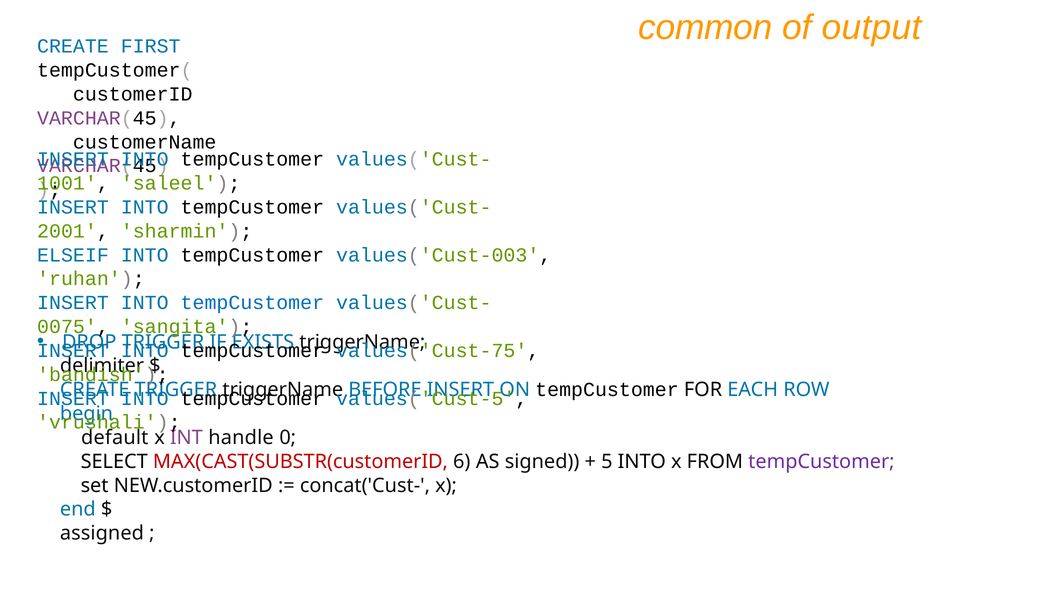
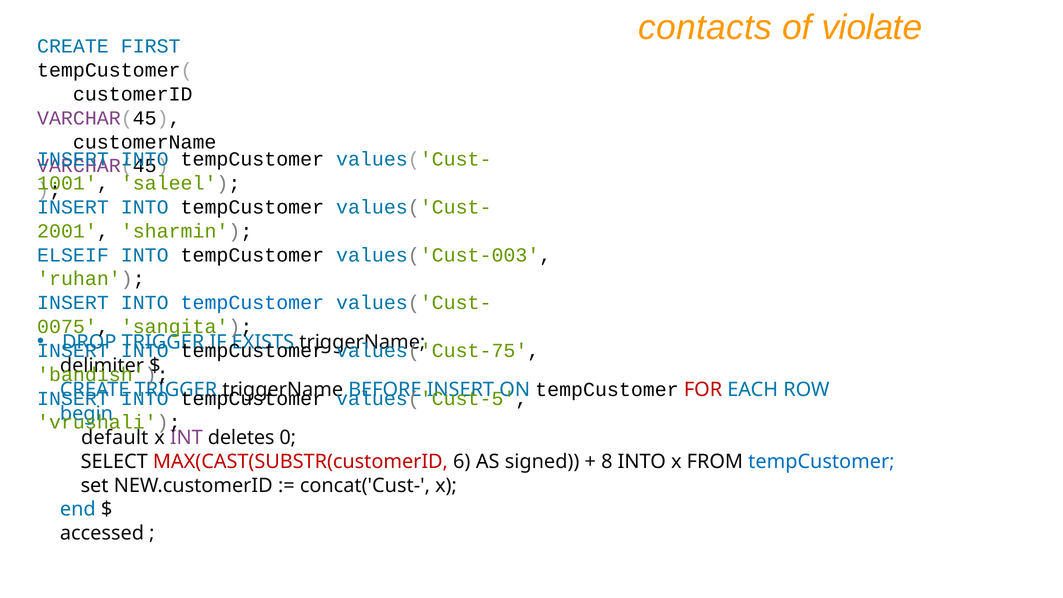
common: common -> contacts
output: output -> violate
FOR colour: black -> red
handle: handle -> deletes
5: 5 -> 8
tempCustomer at (821, 462) colour: purple -> blue
assigned: assigned -> accessed
